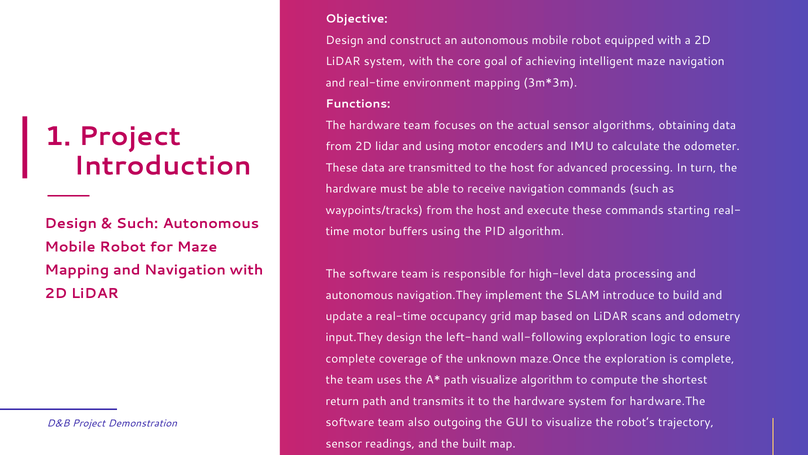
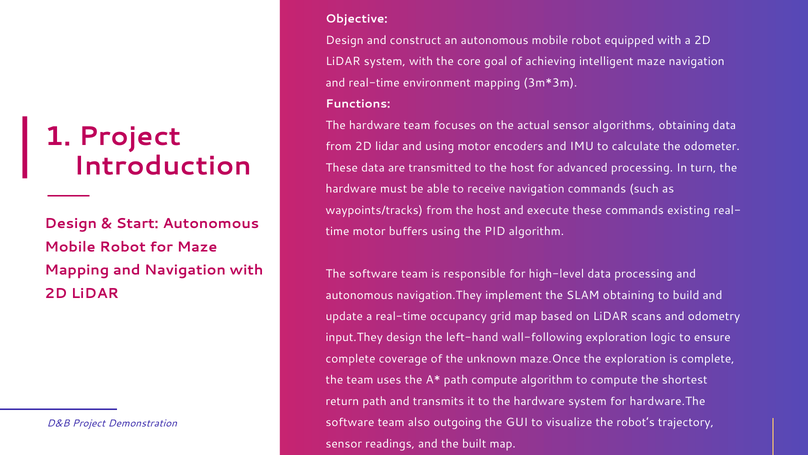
starting: starting -> existing
Such at (137, 224): Such -> Start
SLAM introduce: introduce -> obtaining
path visualize: visualize -> compute
